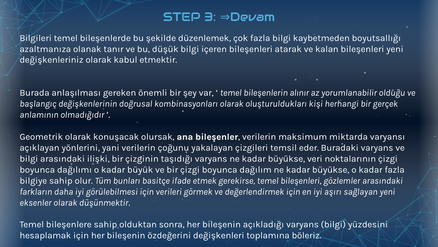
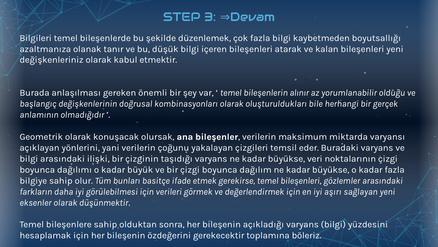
kişi: kişi -> bile
değişkenleri: değişkenleri -> gerekecektir
